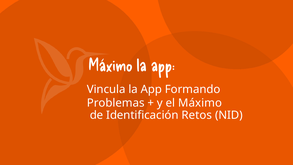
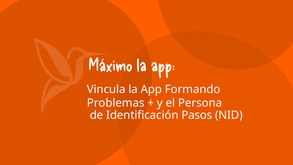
el Máximo: Máximo -> Persona
Retos: Retos -> Pasos
